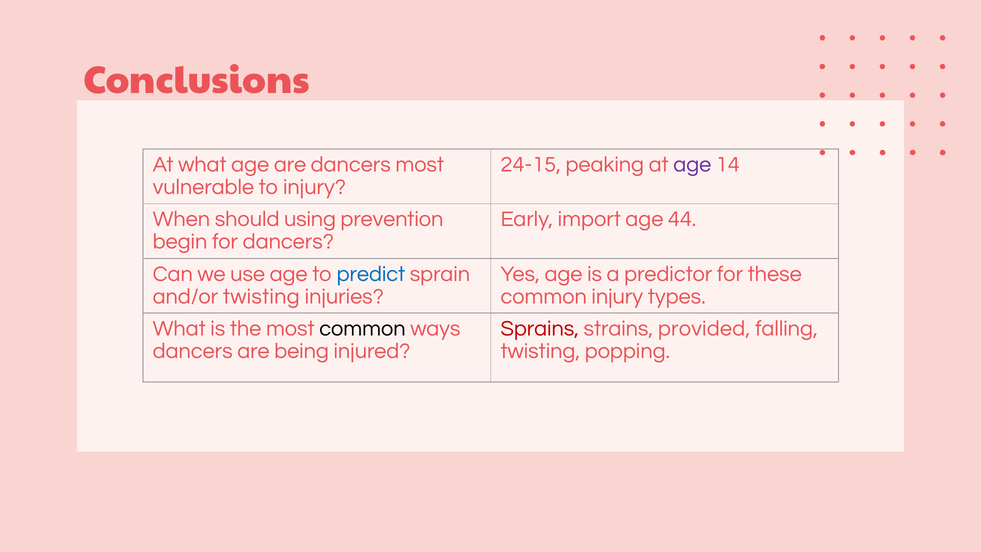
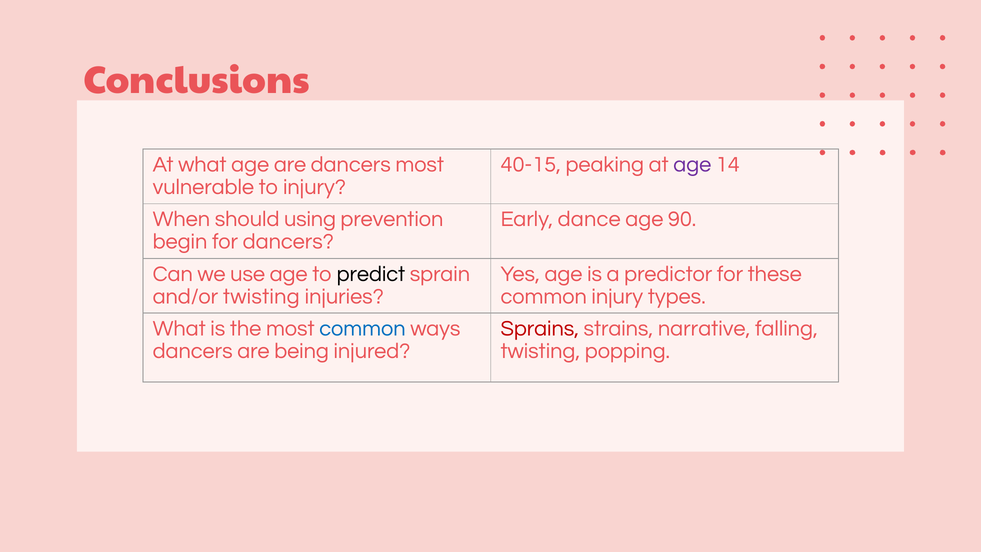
24-15: 24-15 -> 40-15
import: import -> dance
44: 44 -> 90
predict colour: blue -> black
common at (362, 329) colour: black -> blue
provided: provided -> narrative
